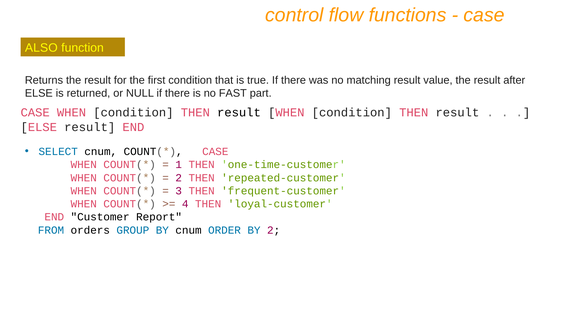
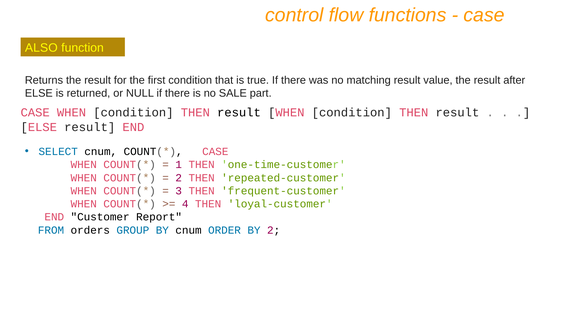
FAST: FAST -> SALE
